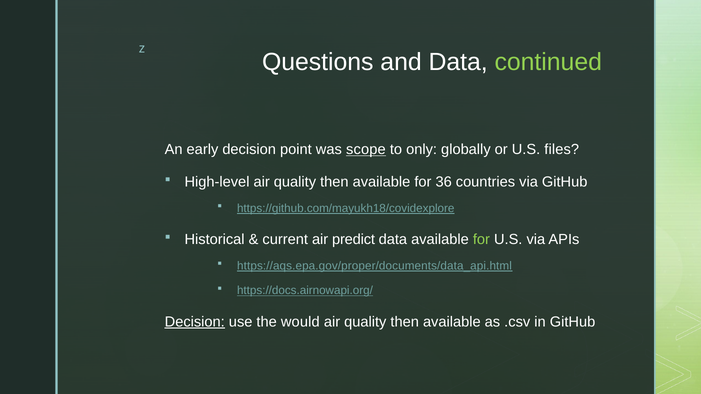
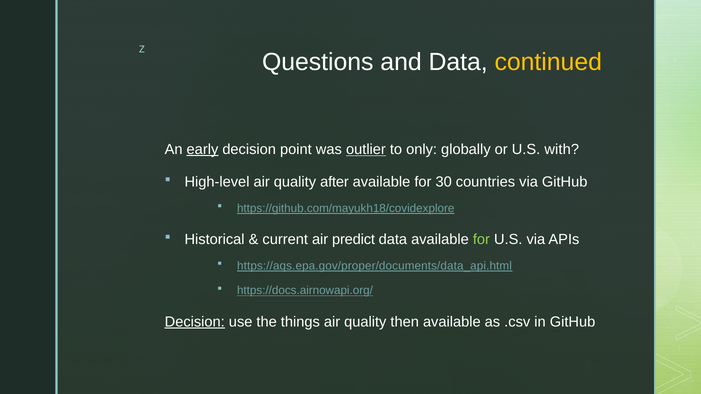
continued colour: light green -> yellow
early underline: none -> present
scope: scope -> outlier
files: files -> with
High-level air quality then: then -> after
36: 36 -> 30
would: would -> things
